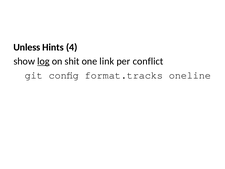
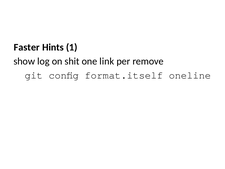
Unless: Unless -> Faster
4: 4 -> 1
log underline: present -> none
conflict: conflict -> remove
format.tracks: format.tracks -> format.itself
